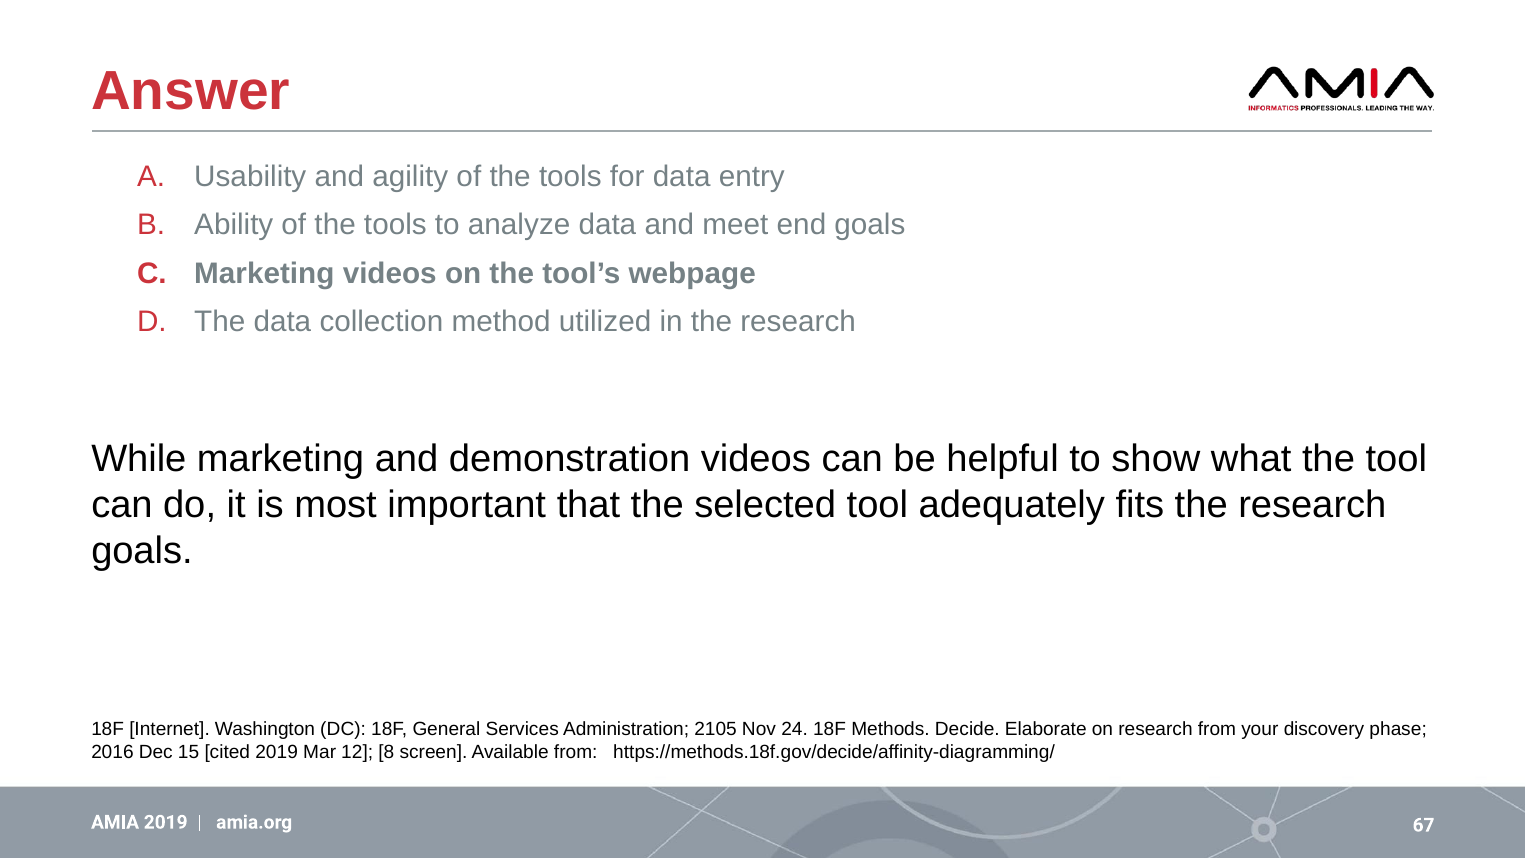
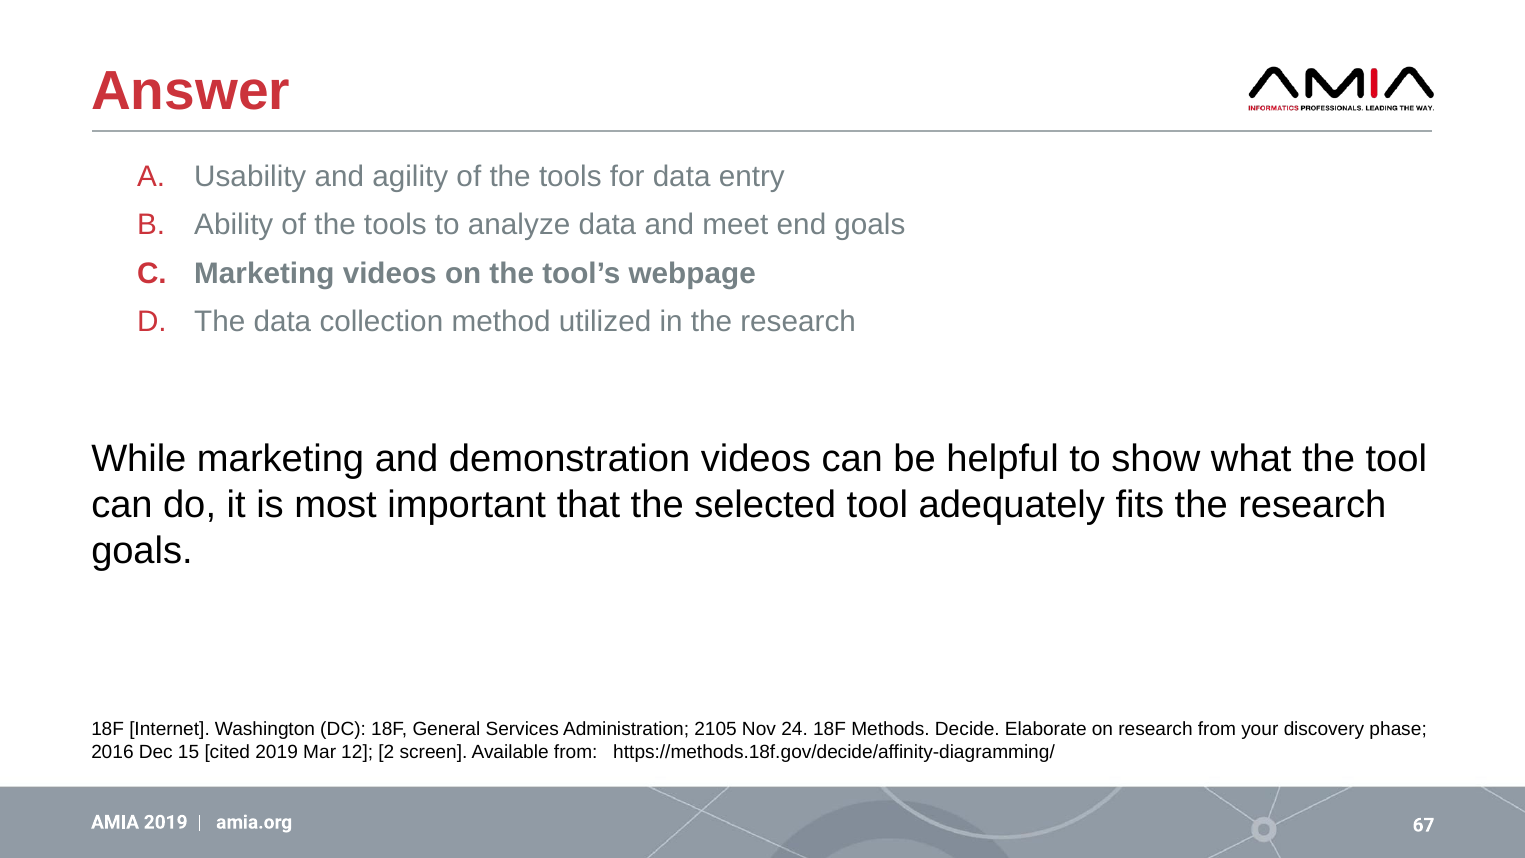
8: 8 -> 2
